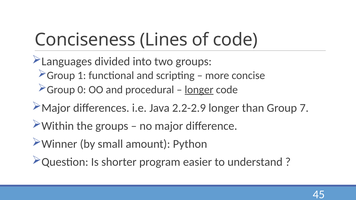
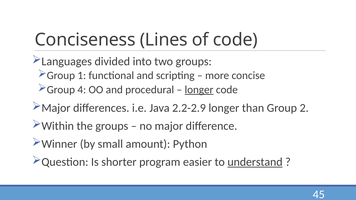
0: 0 -> 4
7: 7 -> 2
understand underline: none -> present
